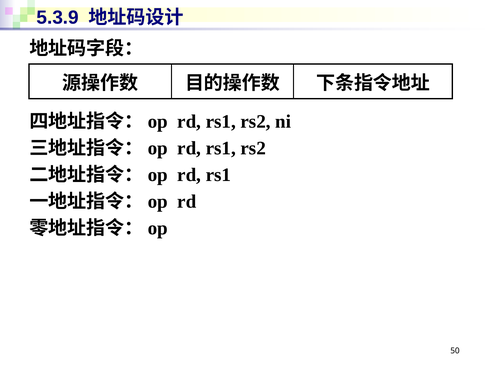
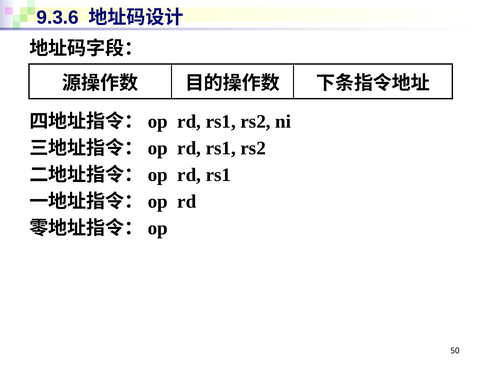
5.3.9: 5.3.9 -> 9.3.6
